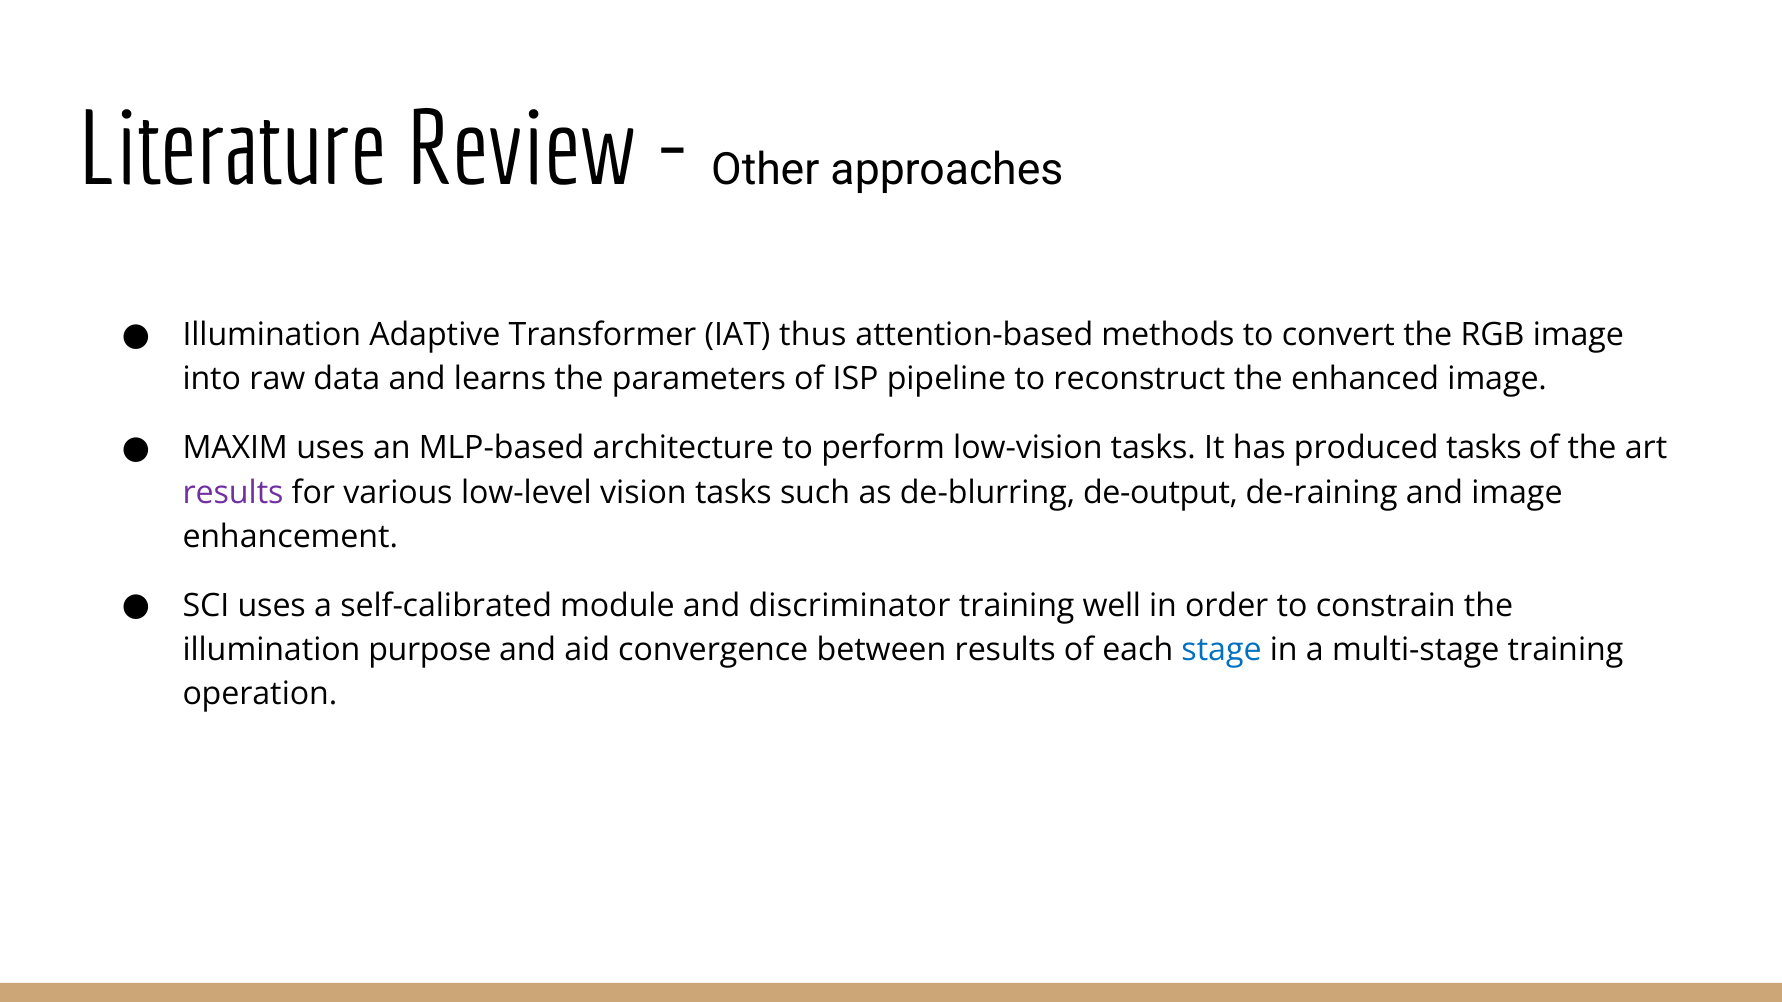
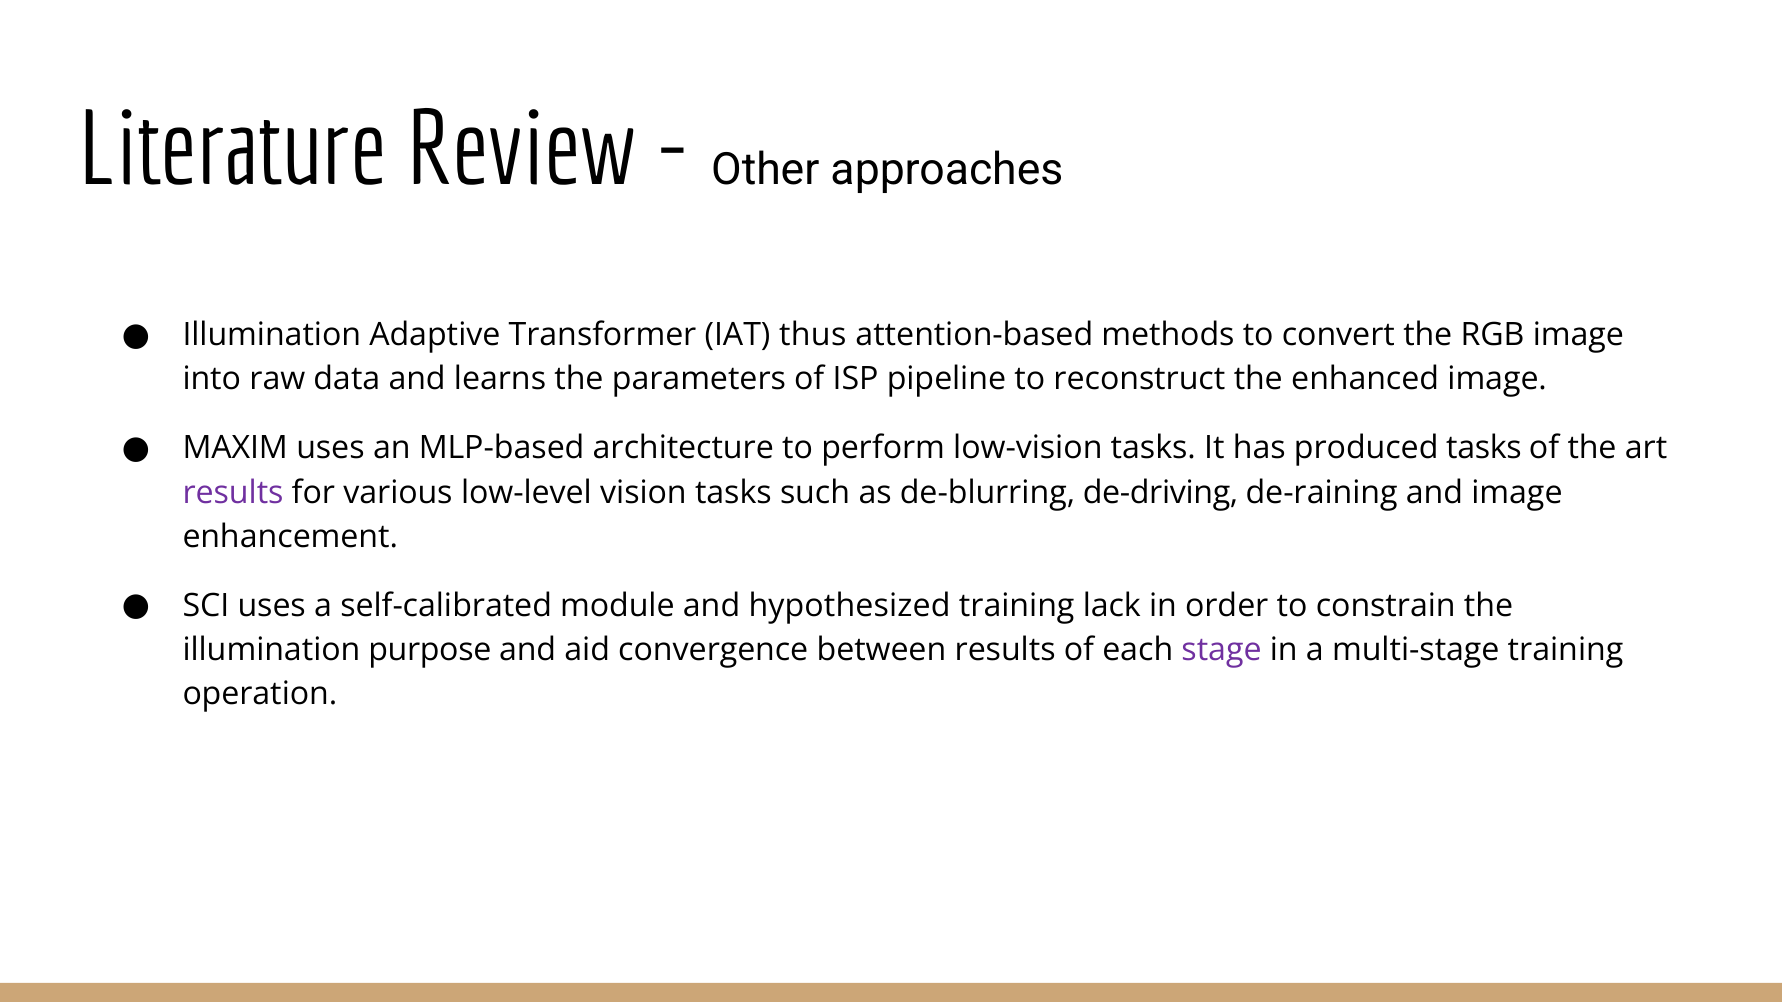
de-output: de-output -> de-driving
discriminator: discriminator -> hypothesized
well: well -> lack
stage colour: blue -> purple
